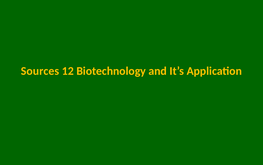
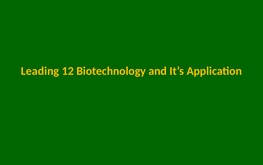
Sources: Sources -> Leading
